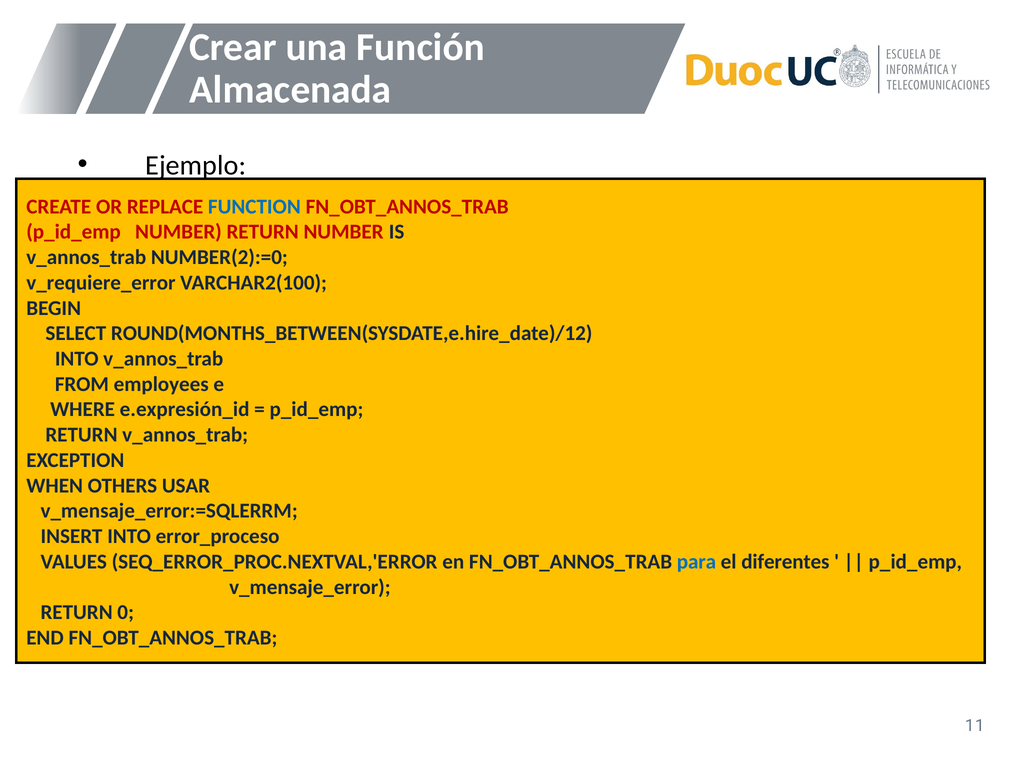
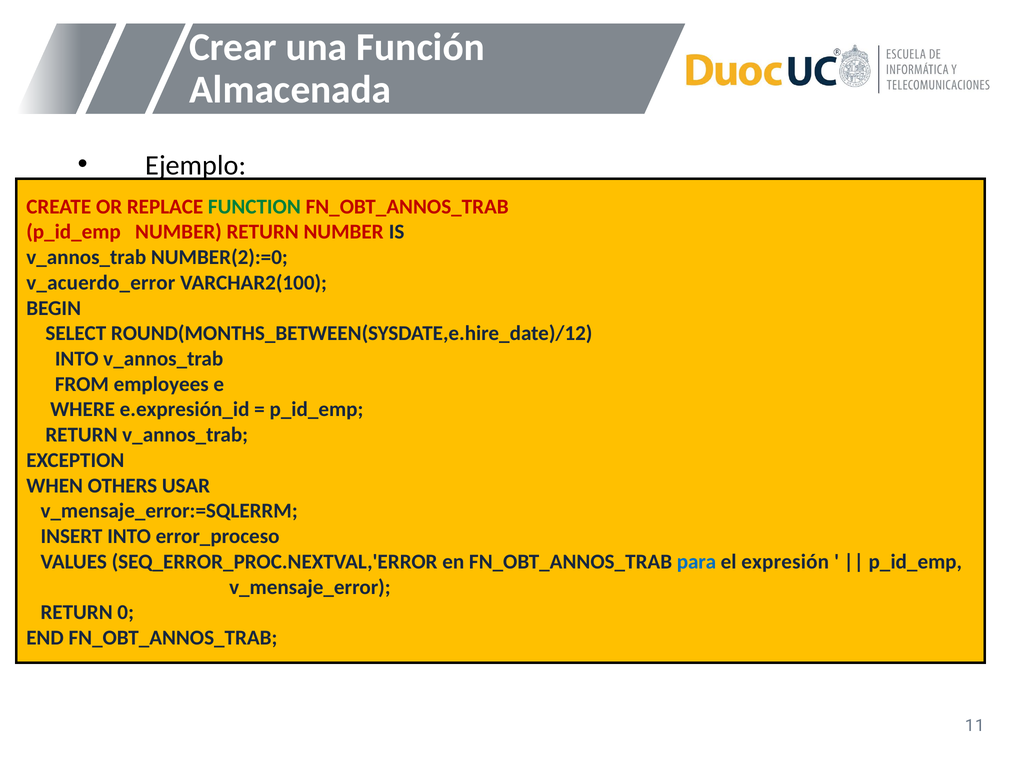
FUNCTION colour: blue -> green
v_requiere_error: v_requiere_error -> v_acuerdo_error
diferentes: diferentes -> expresión
